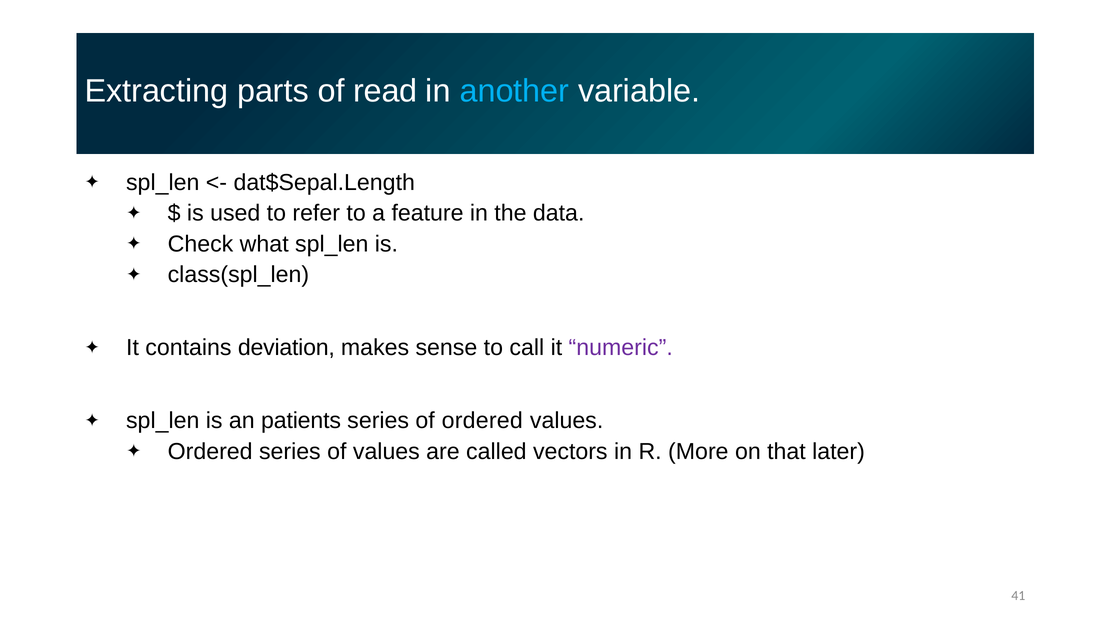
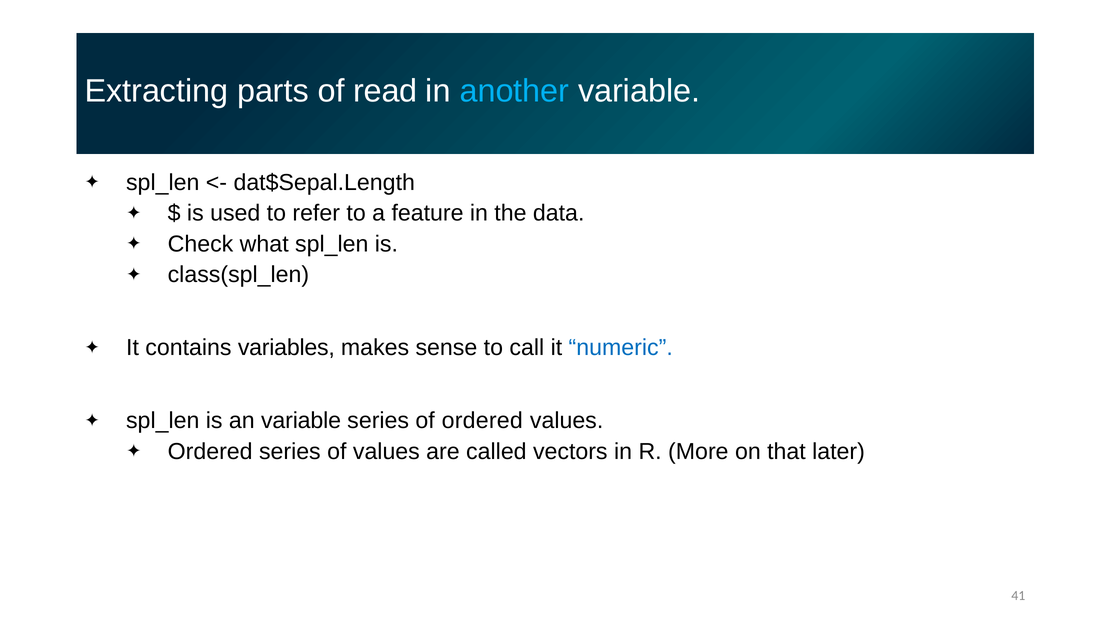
deviation: deviation -> variables
numeric colour: purple -> blue
an patients: patients -> variable
